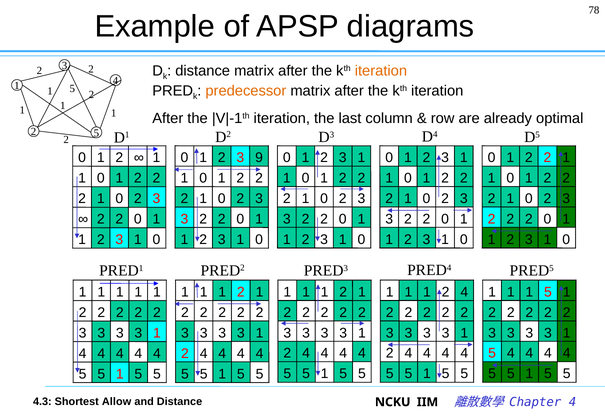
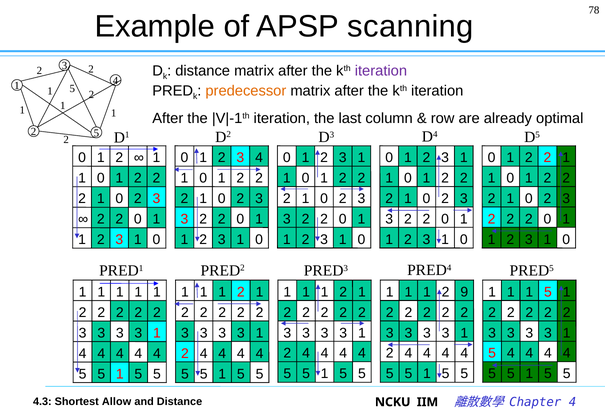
diagrams: diagrams -> scanning
iteration at (381, 71) colour: orange -> purple
3 9: 9 -> 4
4 at (464, 292): 4 -> 9
